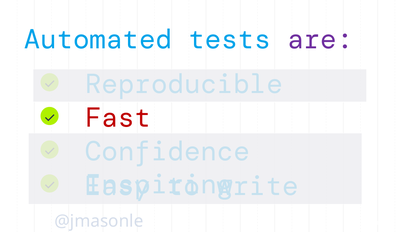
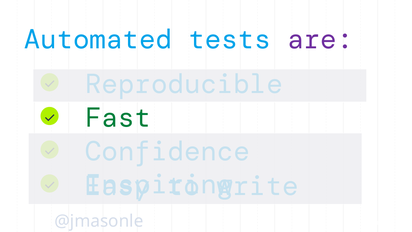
Fast colour: red -> green
